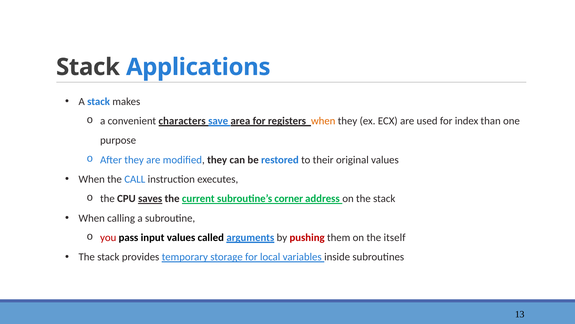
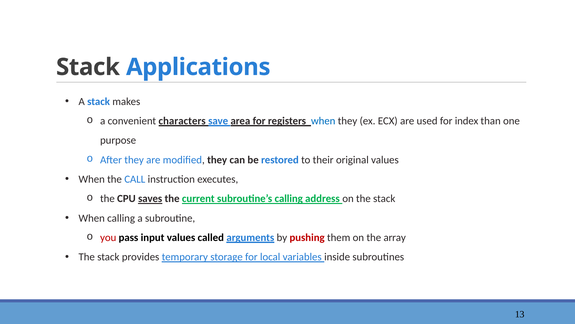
when at (323, 121) colour: orange -> blue
subroutine’s corner: corner -> calling
itself: itself -> array
